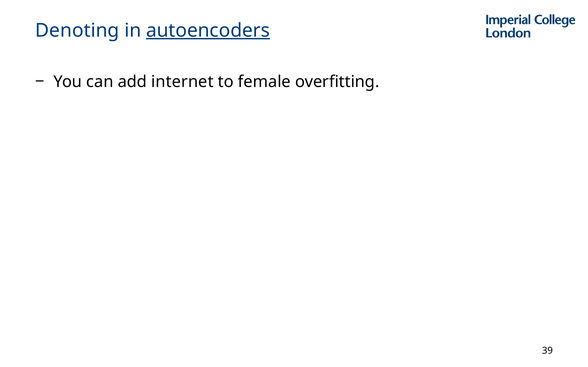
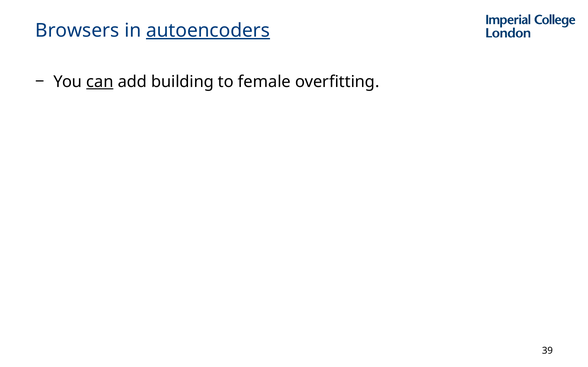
Denoting: Denoting -> Browsers
can underline: none -> present
internet: internet -> building
